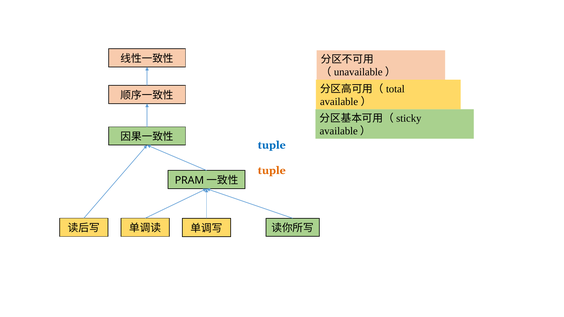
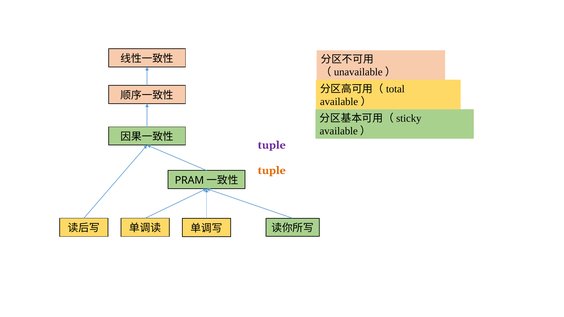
tuple at (272, 145) colour: blue -> purple
